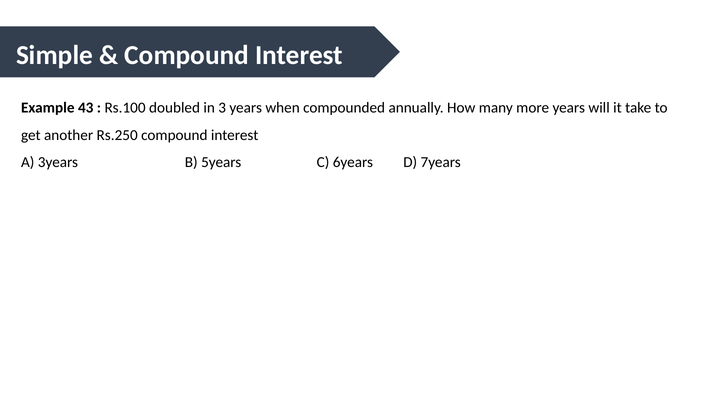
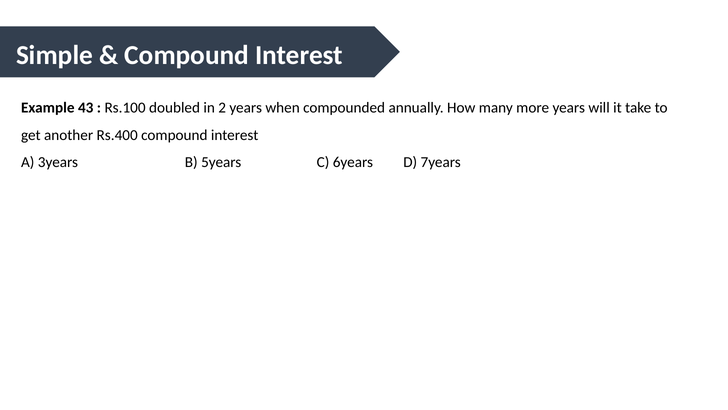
3: 3 -> 2
Rs.250: Rs.250 -> Rs.400
